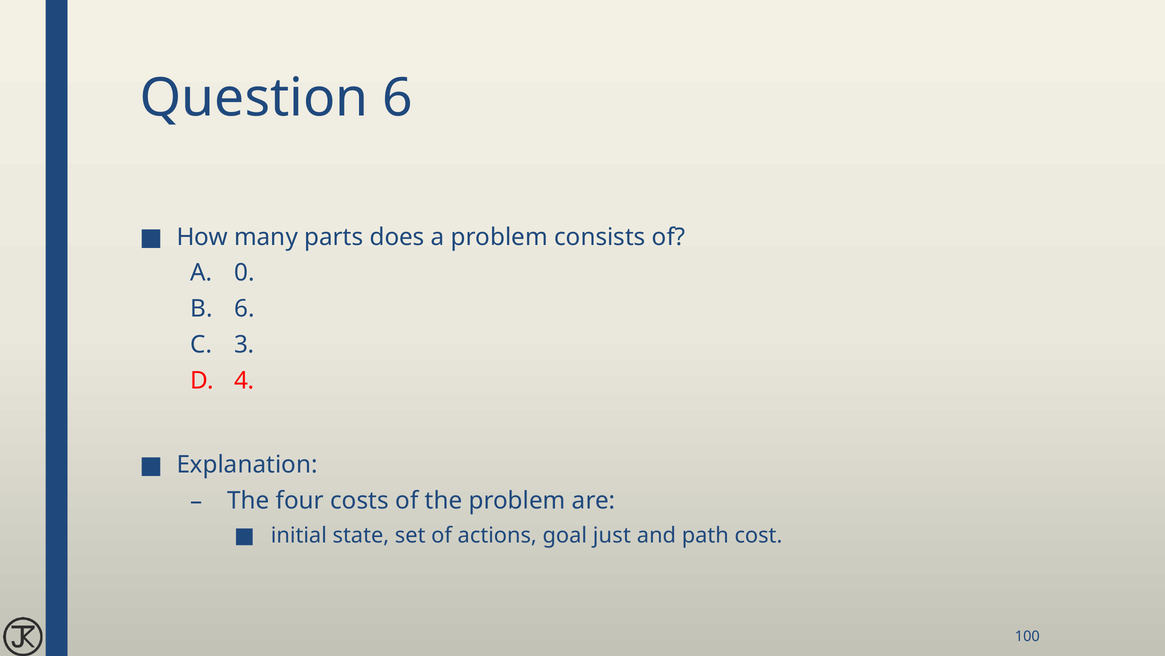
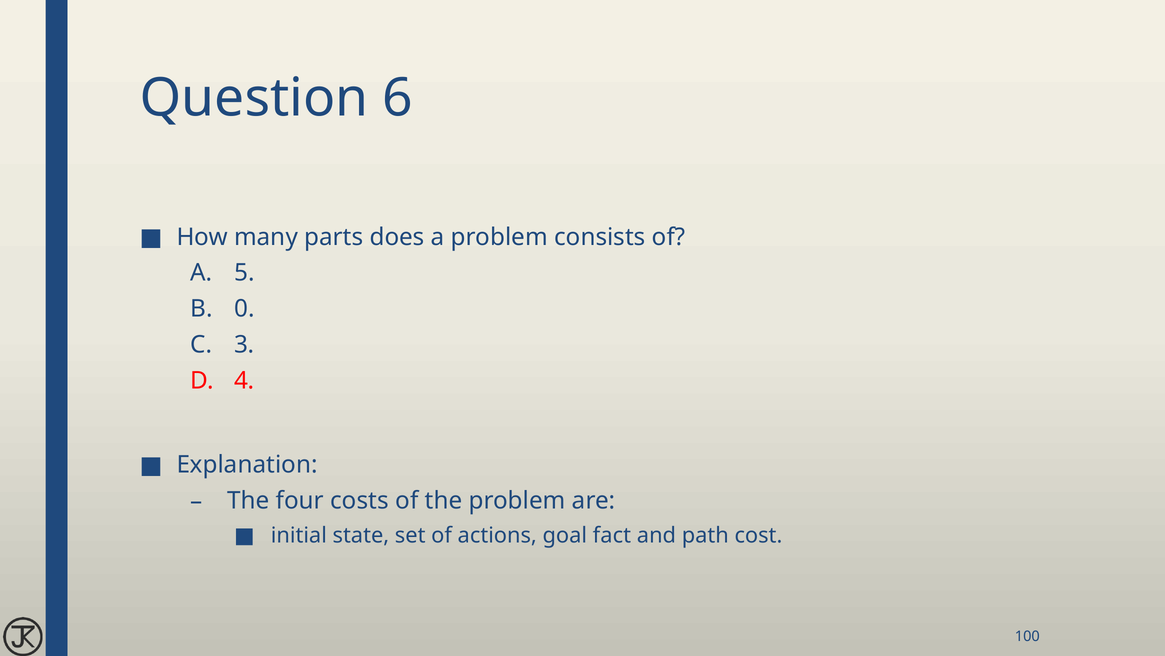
0: 0 -> 5
6 at (244, 309): 6 -> 0
just: just -> fact
